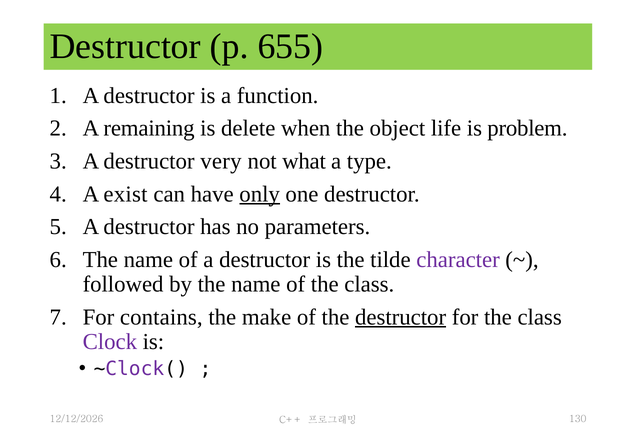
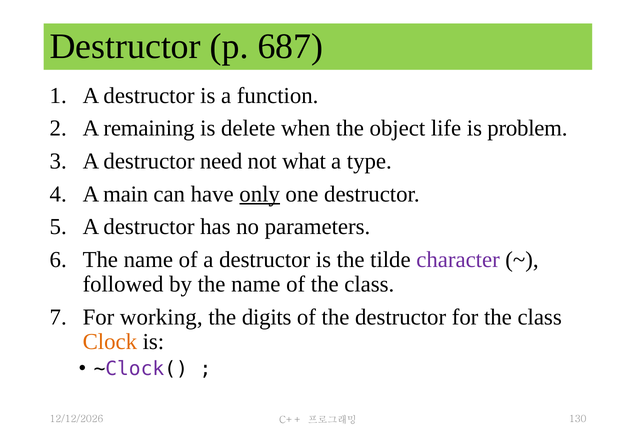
655: 655 -> 687
very: very -> need
exist: exist -> main
contains: contains -> working
make: make -> digits
destructor at (401, 317) underline: present -> none
Clock colour: purple -> orange
